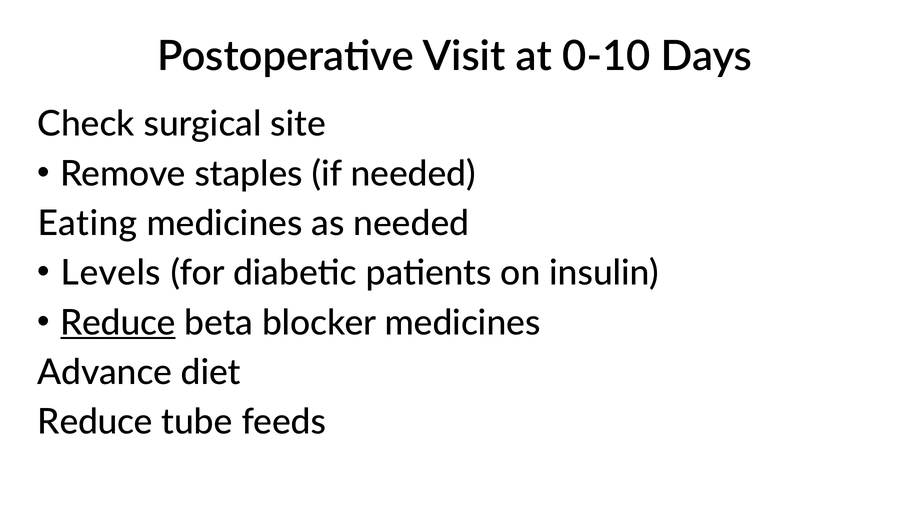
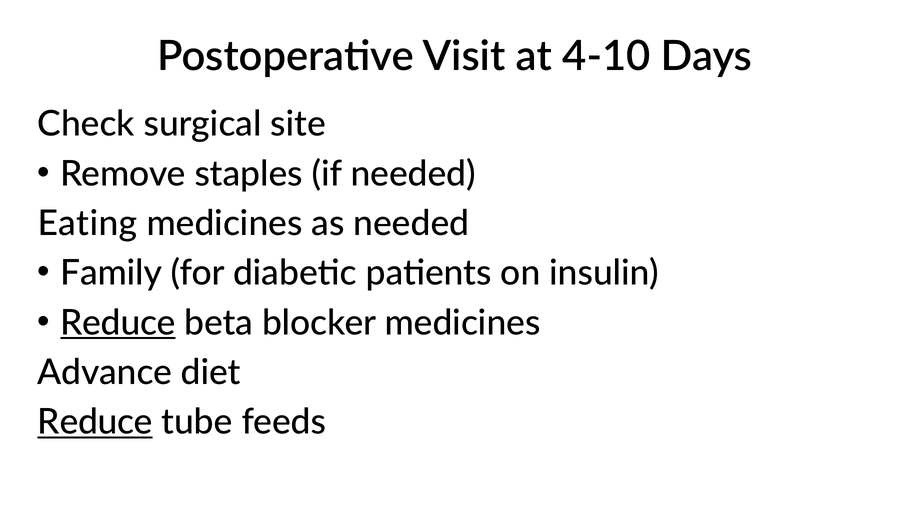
0-10: 0-10 -> 4-10
Levels: Levels -> Family
Reduce at (95, 422) underline: none -> present
